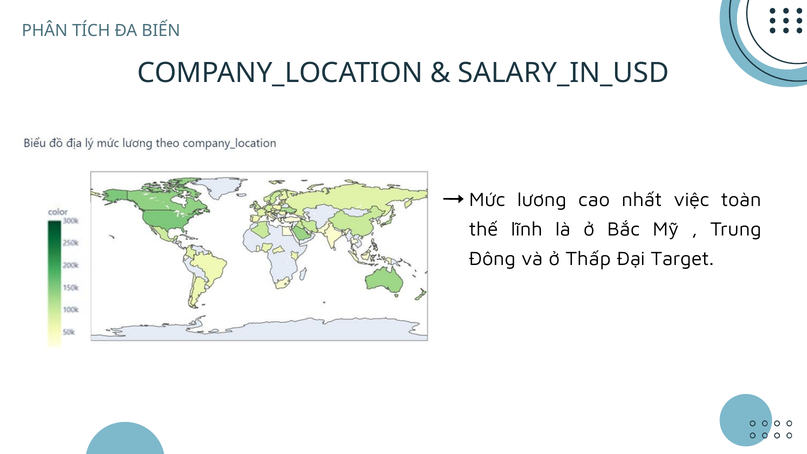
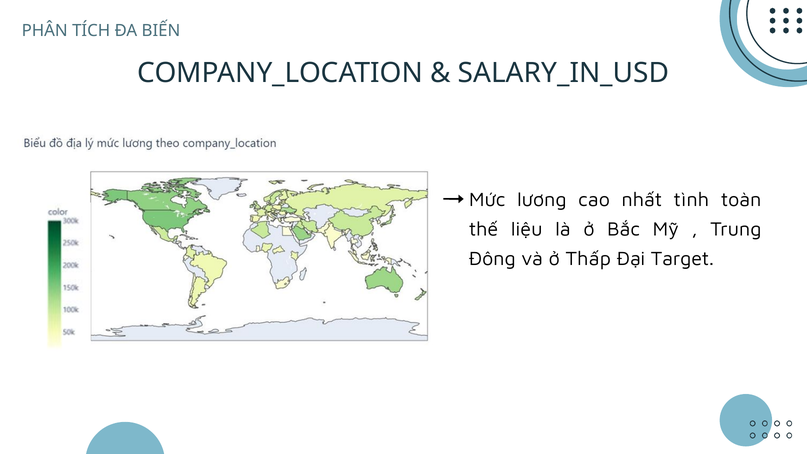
việc: việc -> tình
lĩnh: lĩnh -> liệu
